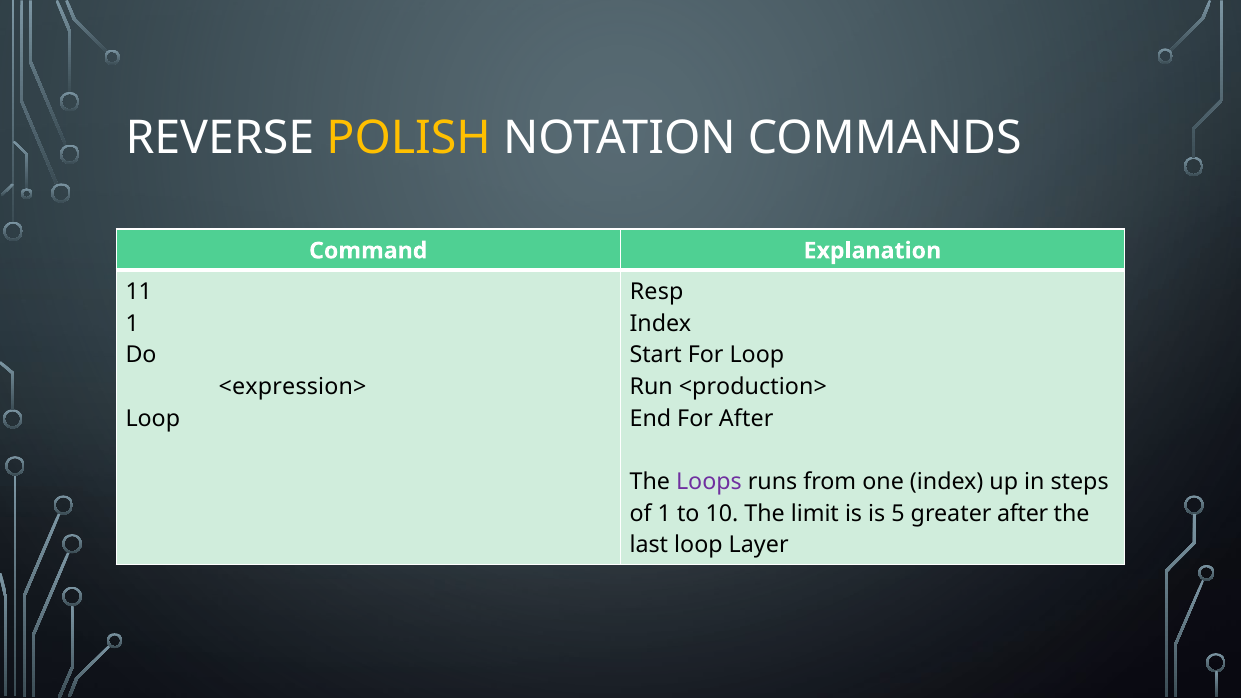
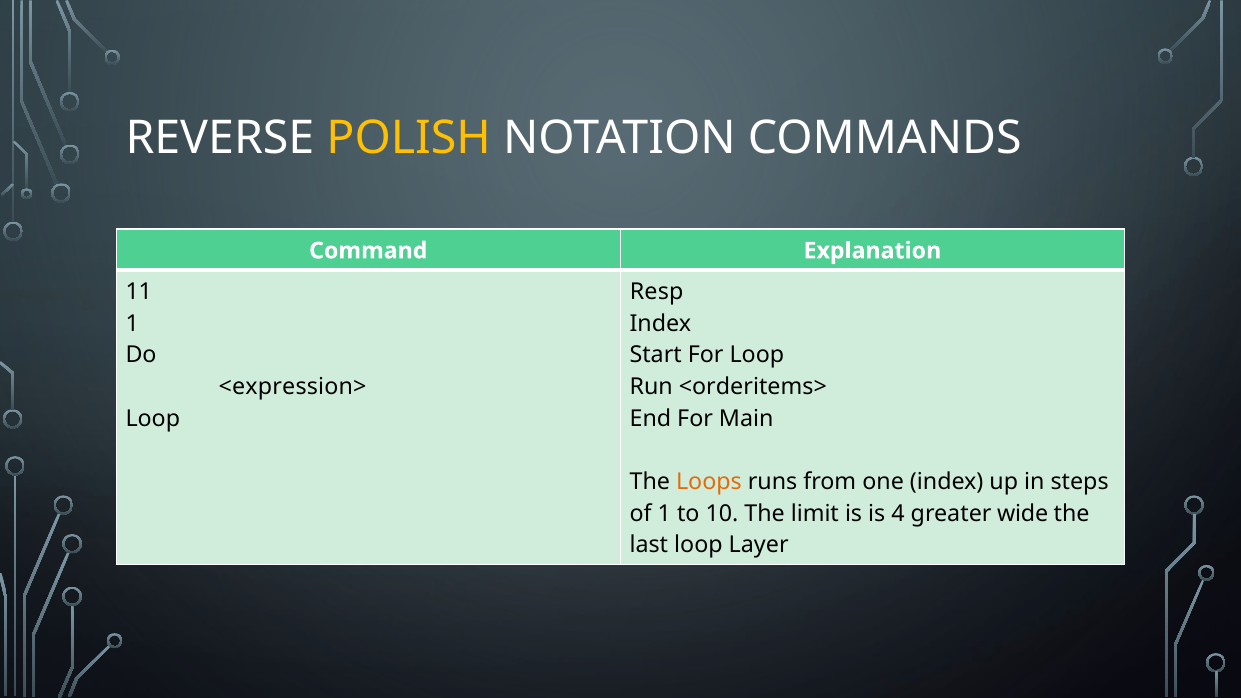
<production>: <production> -> <orderitems>
For After: After -> Main
Loops colour: purple -> orange
5: 5 -> 4
greater after: after -> wide
